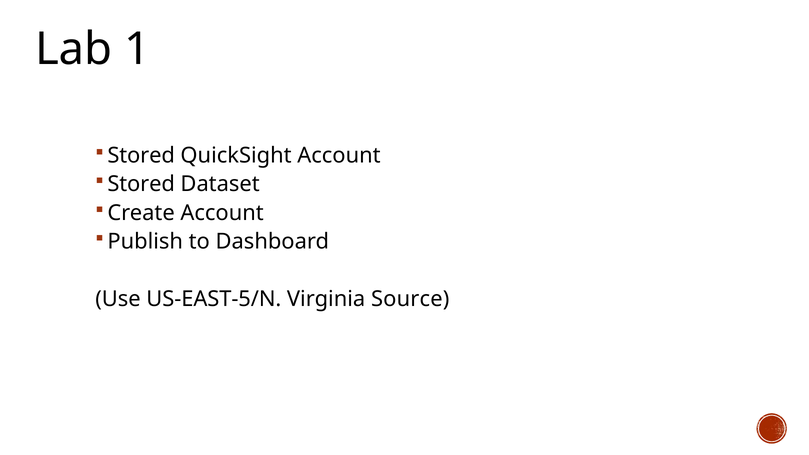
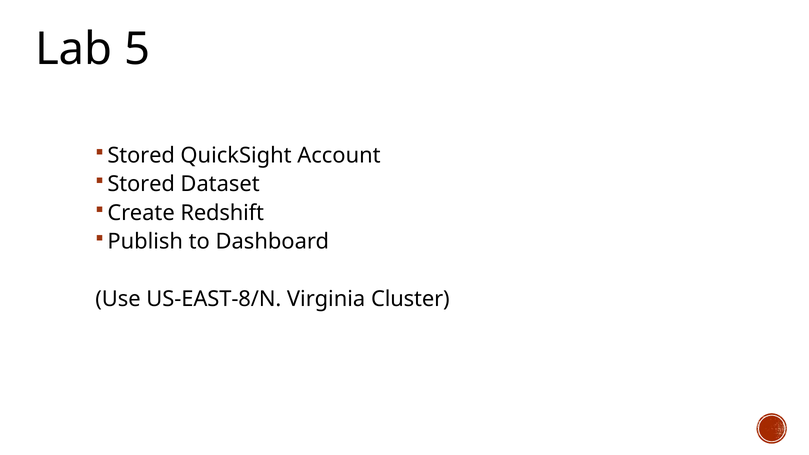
1: 1 -> 5
Create Account: Account -> Redshift
US-EAST-5/N: US-EAST-5/N -> US-EAST-8/N
Source: Source -> Cluster
